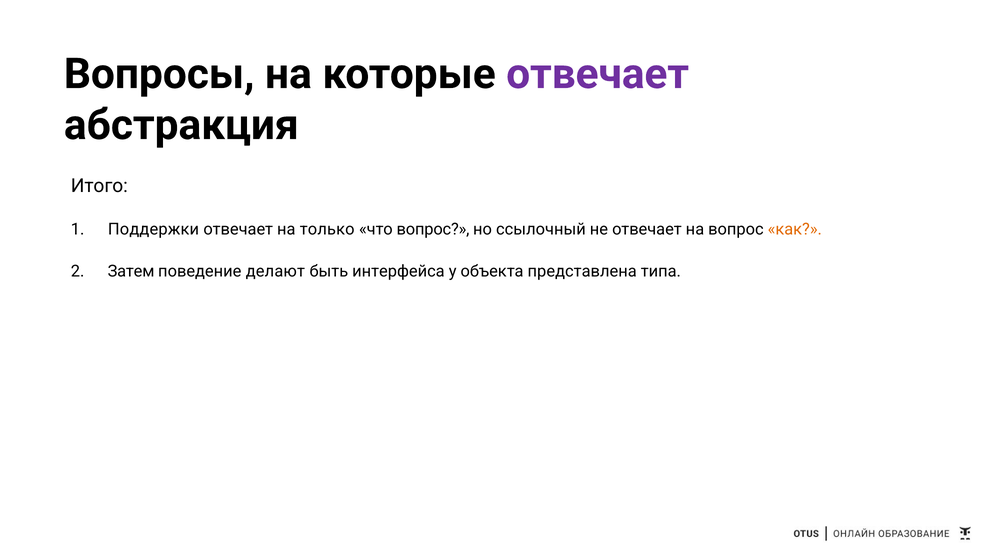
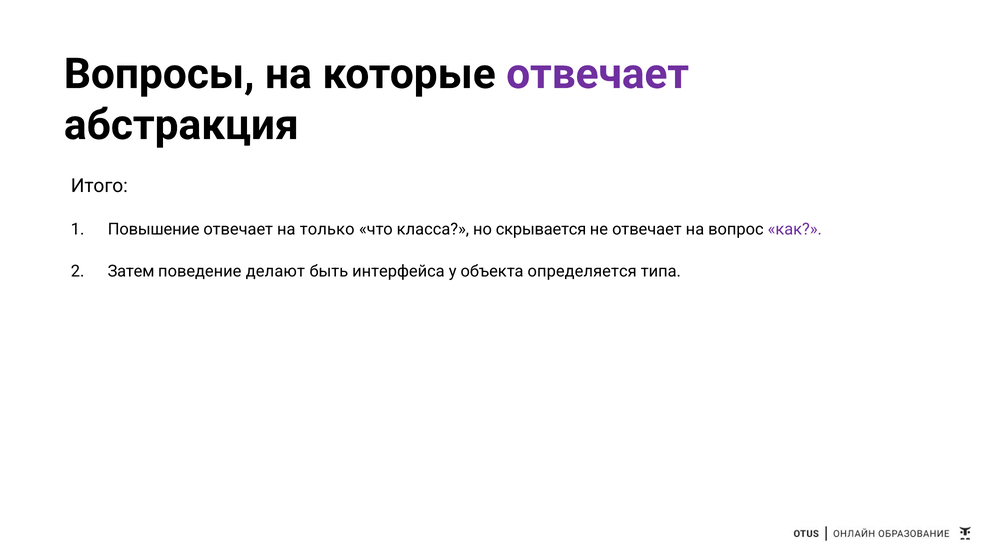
Поддержки: Поддержки -> Повышение
что вопрос: вопрос -> класса
ссылочный: ссылочный -> скрывается
как colour: orange -> purple
представлена: представлена -> определяется
